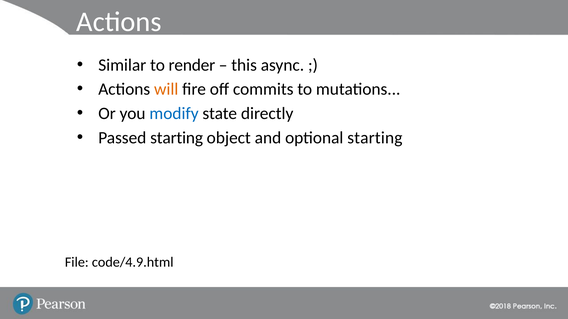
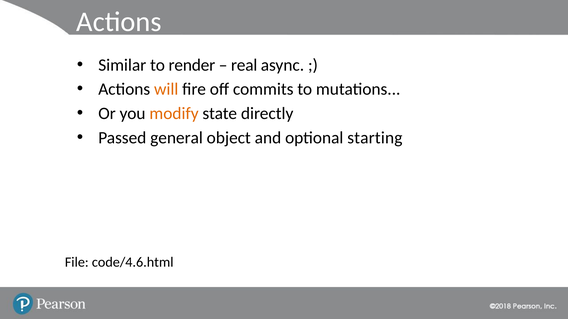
this: this -> real
modify colour: blue -> orange
Passed starting: starting -> general
code/4.9.html: code/4.9.html -> code/4.6.html
